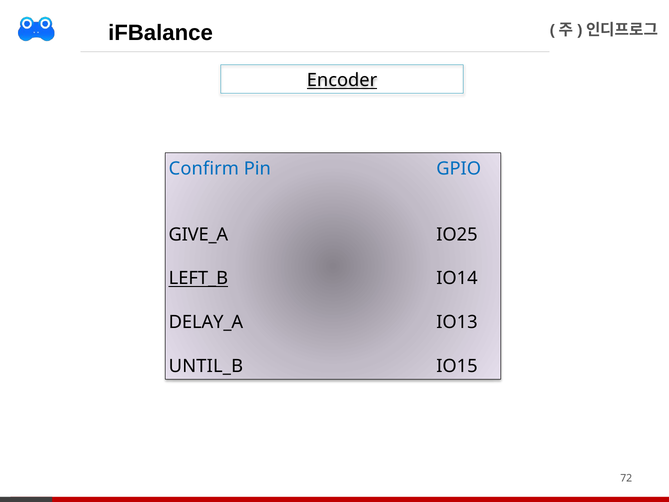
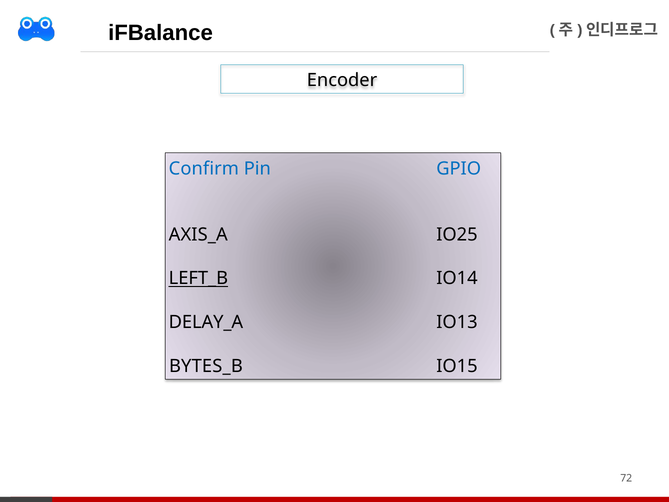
Encoder underline: present -> none
GIVE_A: GIVE_A -> AXIS_A
UNTIL_B: UNTIL_B -> BYTES_B
